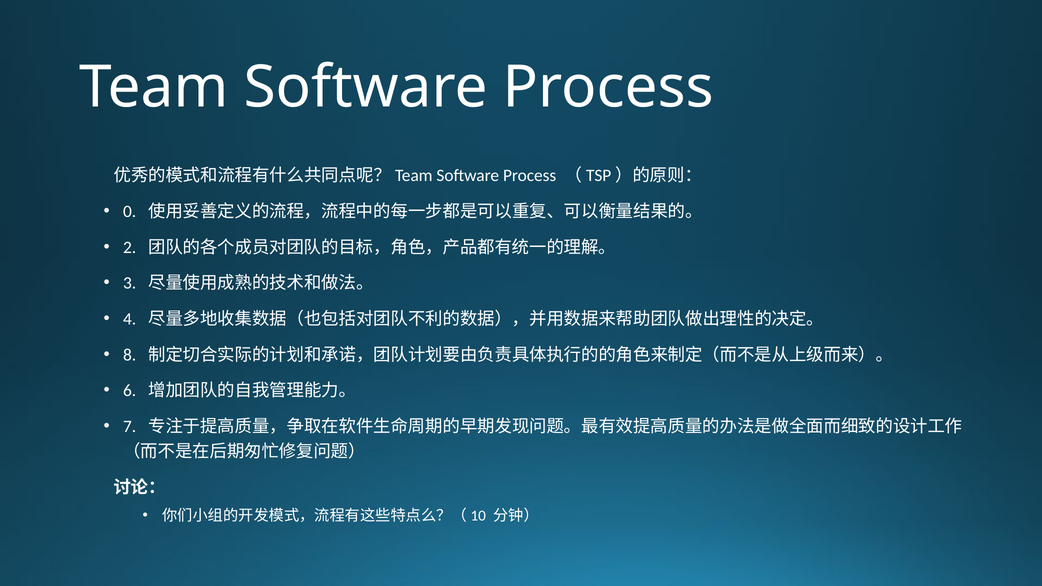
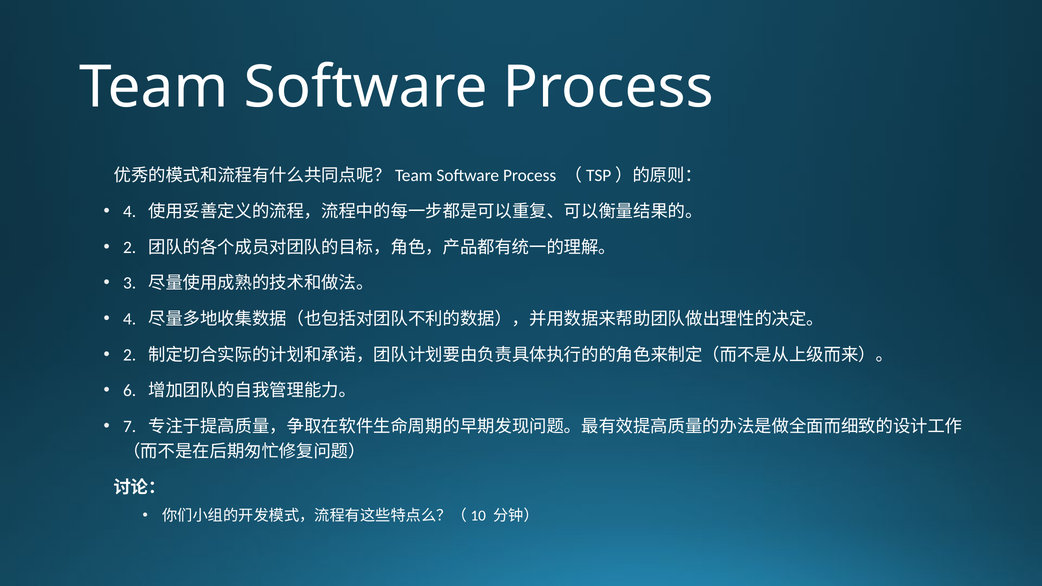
0 at (130, 212): 0 -> 4
8 at (130, 355): 8 -> 2
